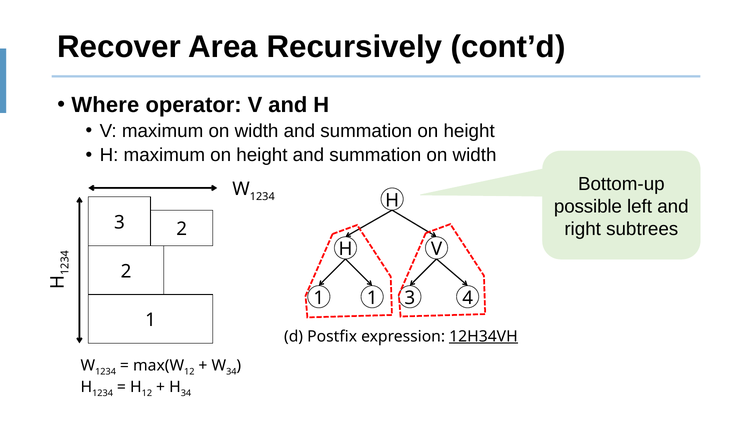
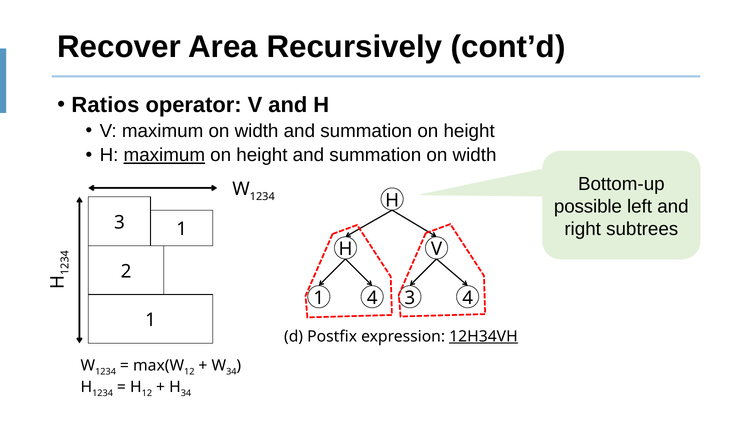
Where: Where -> Ratios
maximum at (164, 155) underline: none -> present
3 2: 2 -> 1
1 1: 1 -> 4
